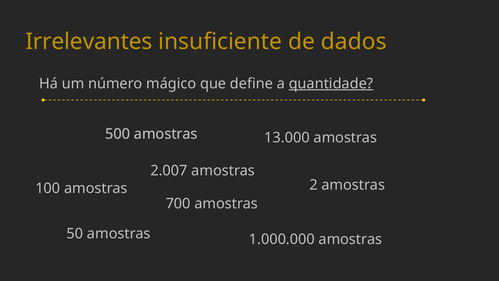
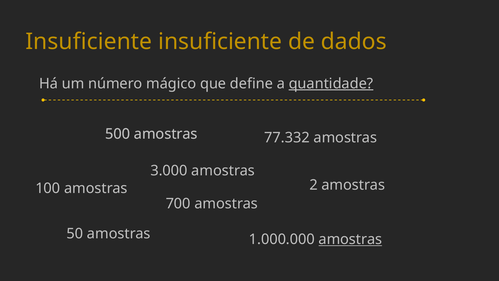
Irrelevantes at (89, 41): Irrelevantes -> Insuficiente
13.000: 13.000 -> 77.332
2.007: 2.007 -> 3.000
amostras at (350, 239) underline: none -> present
